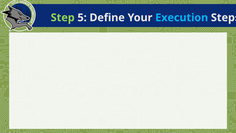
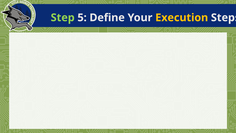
Execution colour: light blue -> yellow
